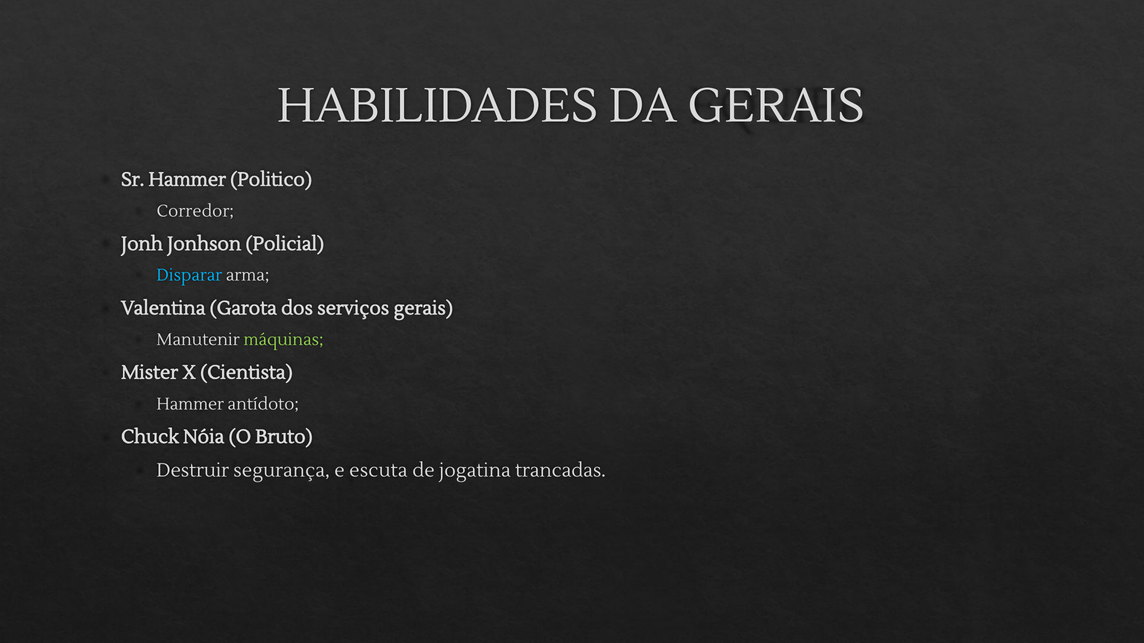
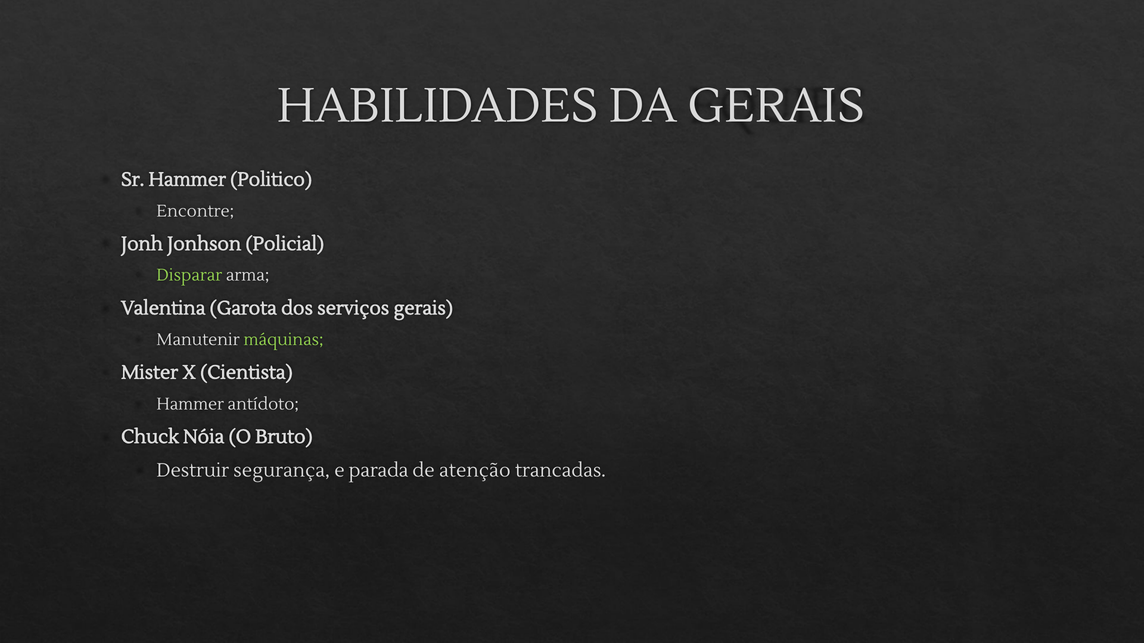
Corredor: Corredor -> Encontre
Disparar colour: light blue -> light green
escuta: escuta -> parada
jogatina: jogatina -> atenção
